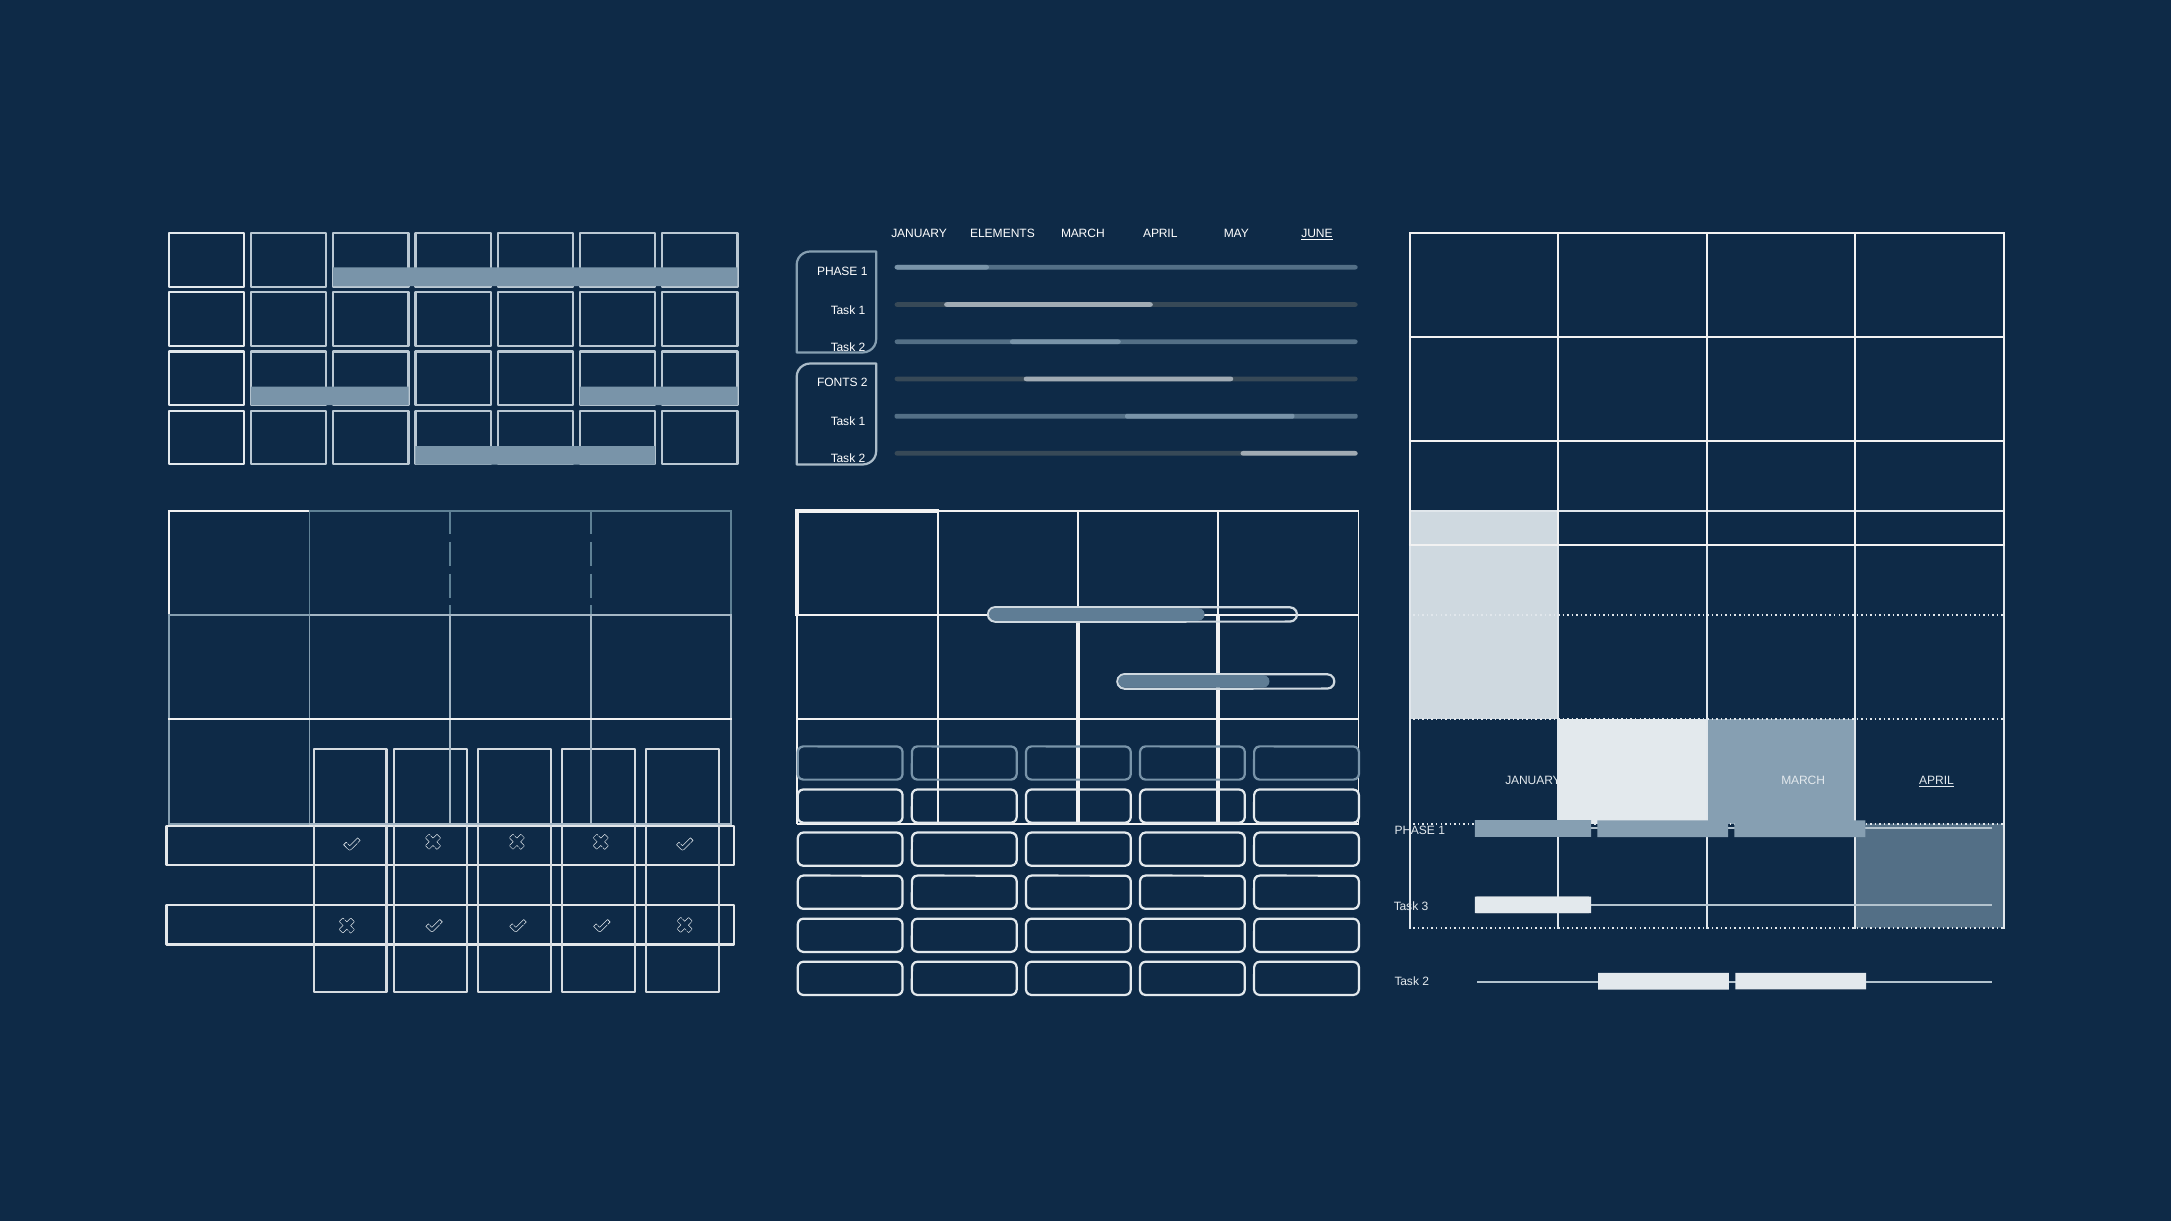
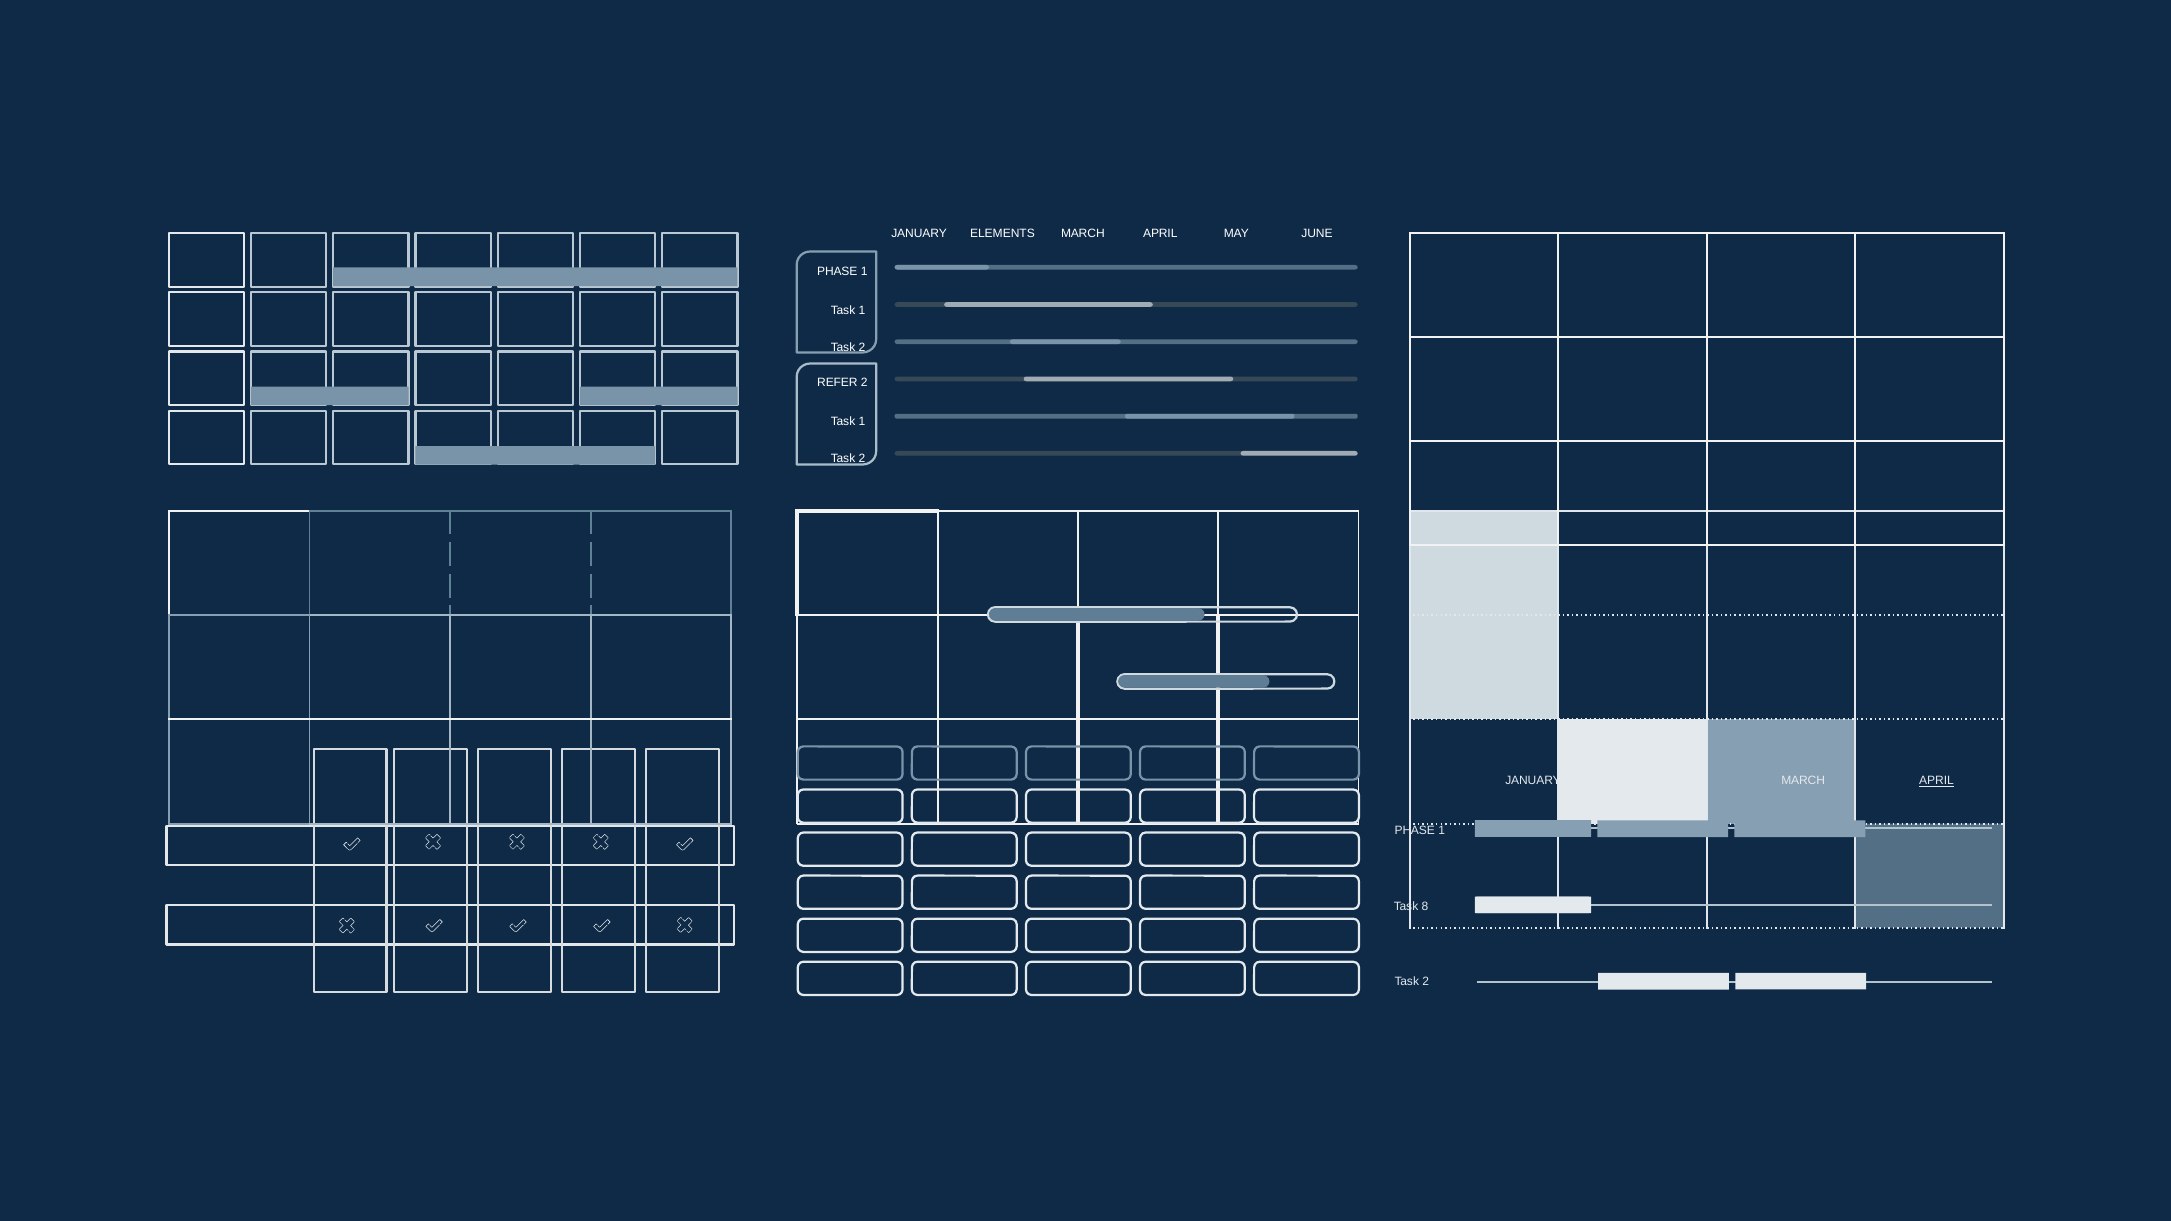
JUNE underline: present -> none
FONTS: FONTS -> REFER
3: 3 -> 8
